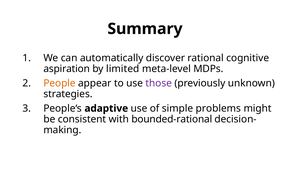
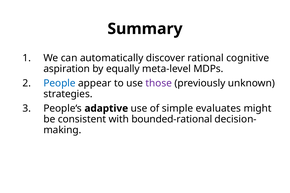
limited: limited -> equally
People colour: orange -> blue
problems: problems -> evaluates
